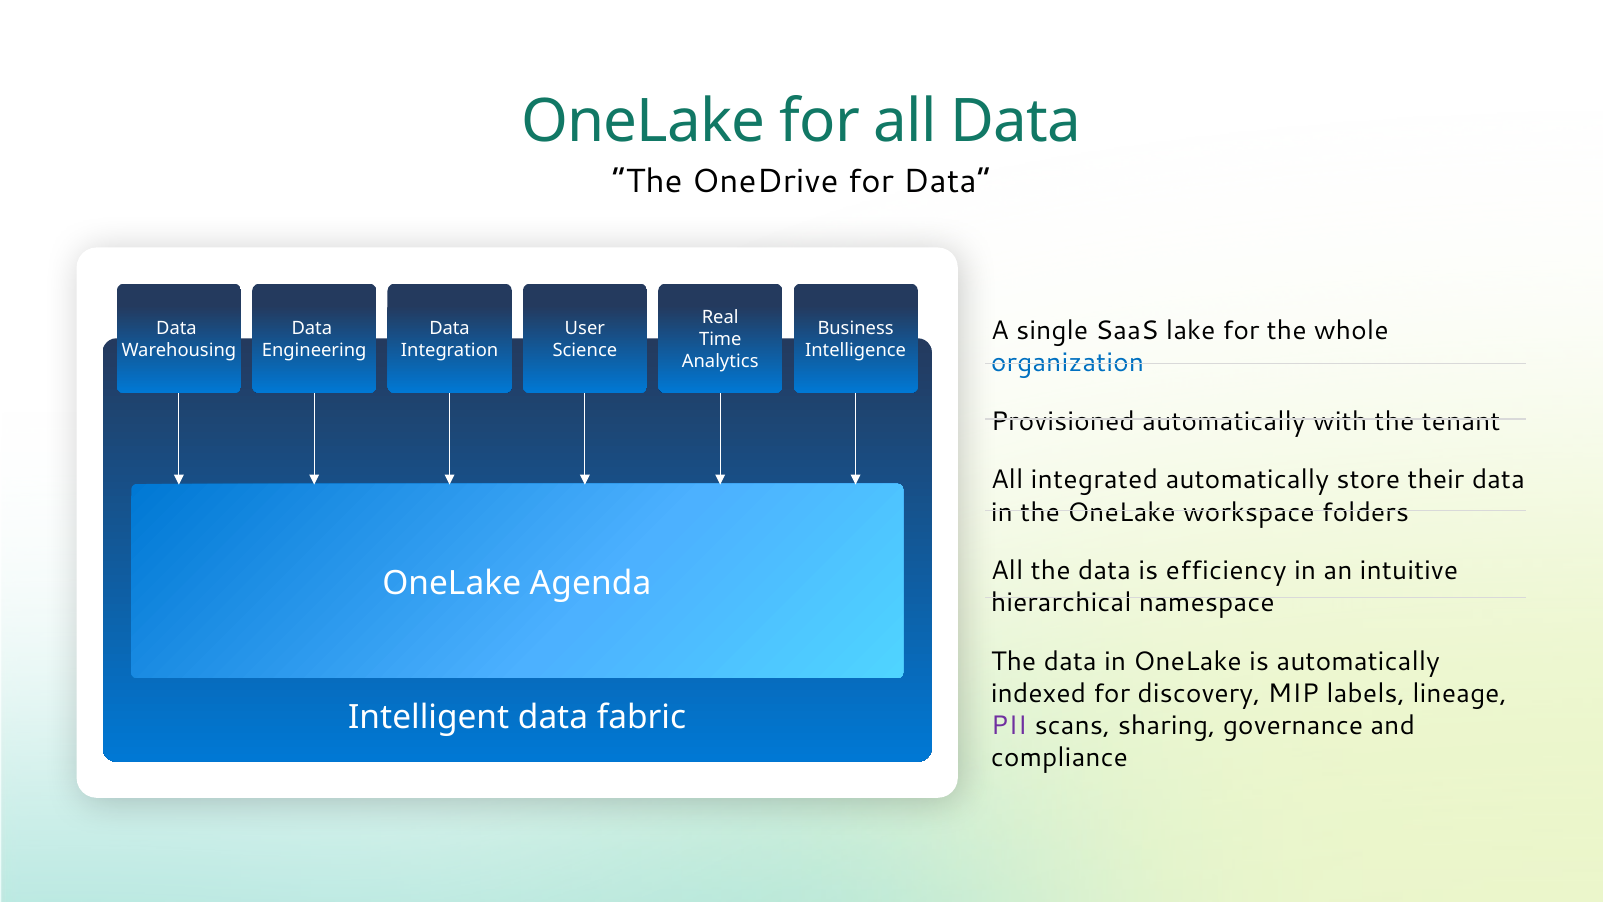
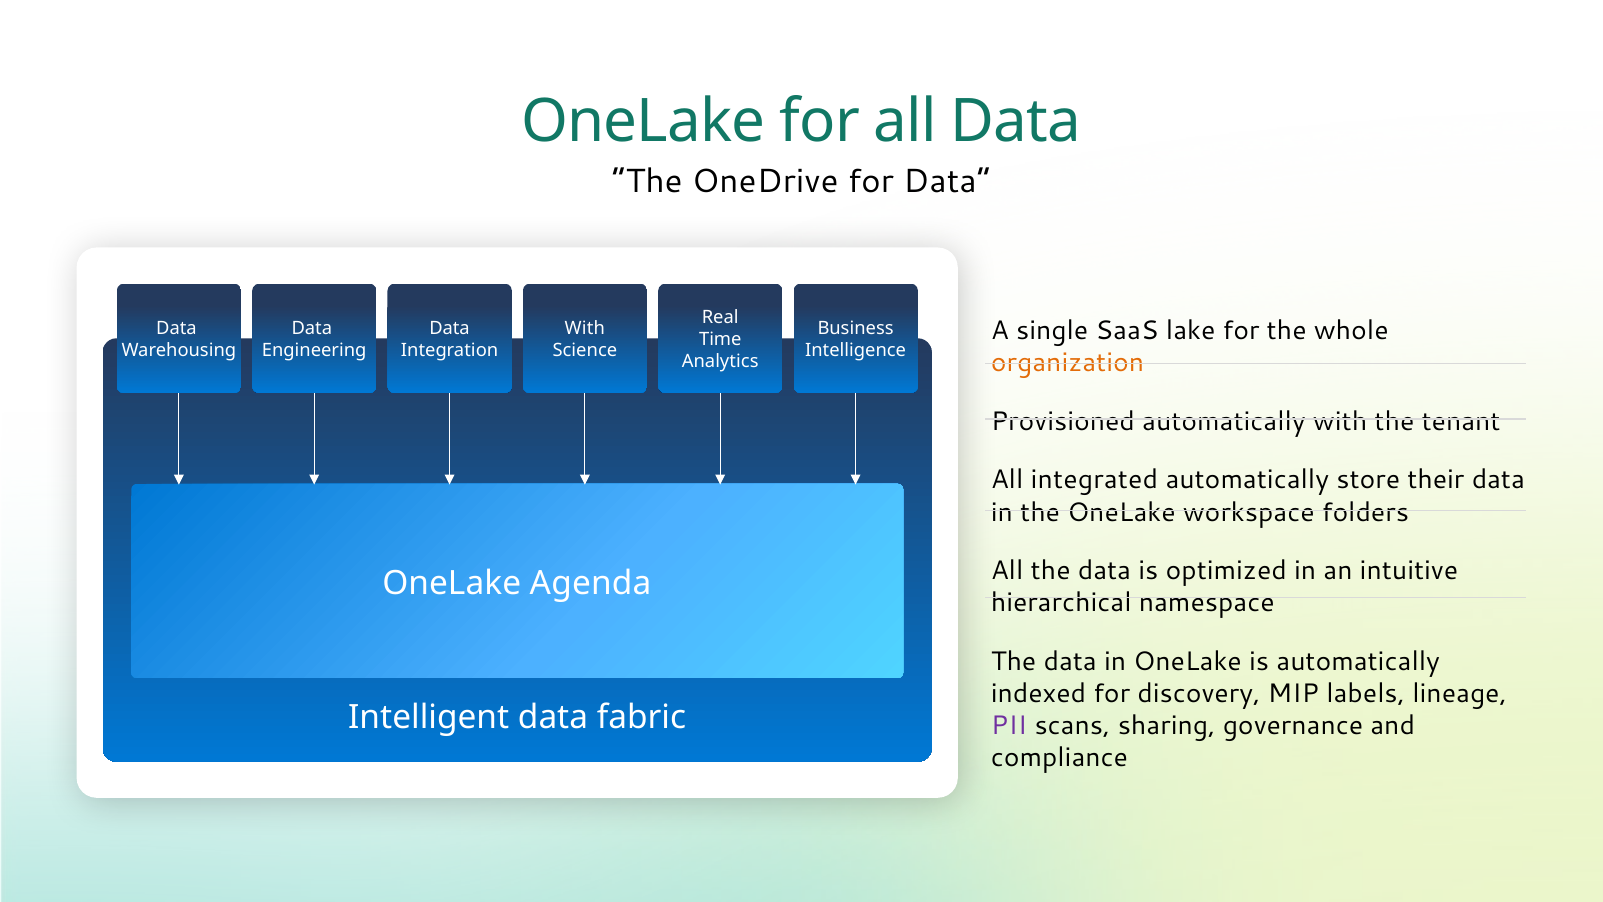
User at (585, 328): User -> With
organization colour: blue -> orange
efficiency: efficiency -> optimized
